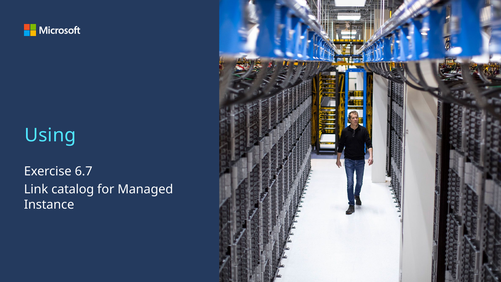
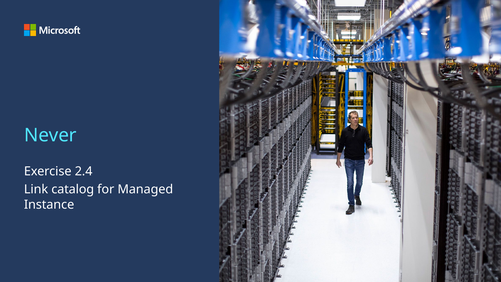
Using: Using -> Never
6.7: 6.7 -> 2.4
